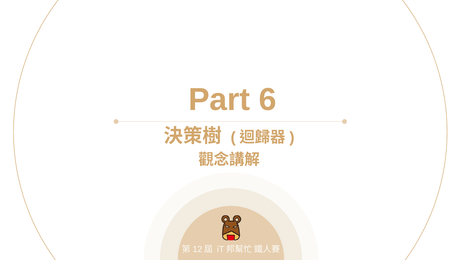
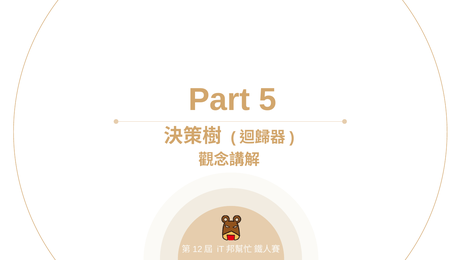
6: 6 -> 5
